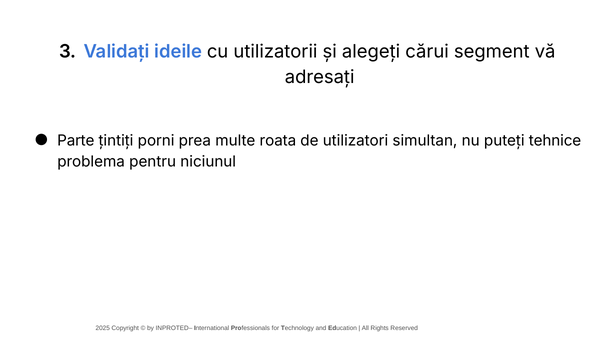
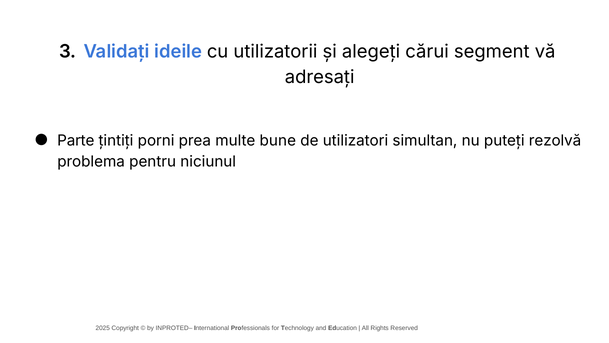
roata: roata -> bune
tehnice: tehnice -> rezolvă
